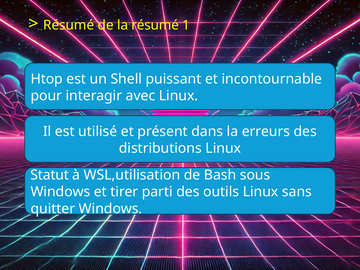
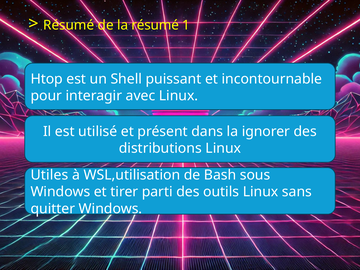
erreurs: erreurs -> ignorer
Statut: Statut -> Utiles
